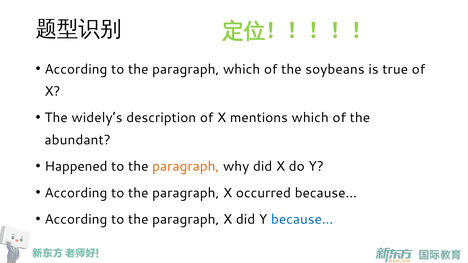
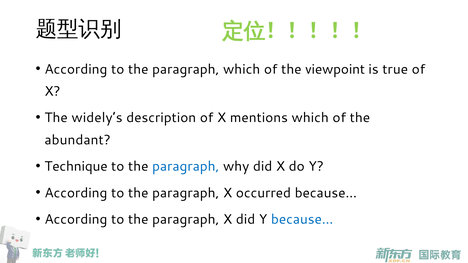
soybeans: soybeans -> viewpoint
Happened: Happened -> Technique
paragraph at (186, 167) colour: orange -> blue
